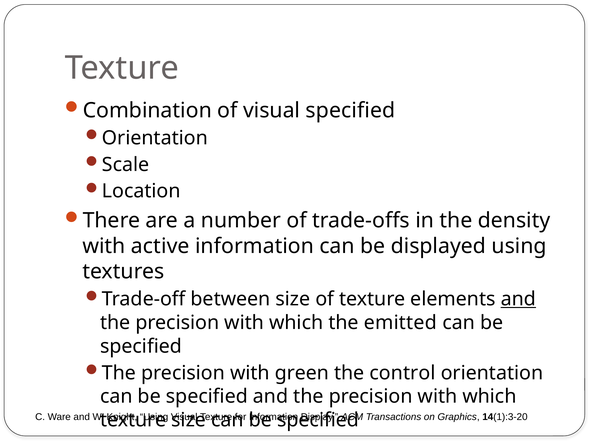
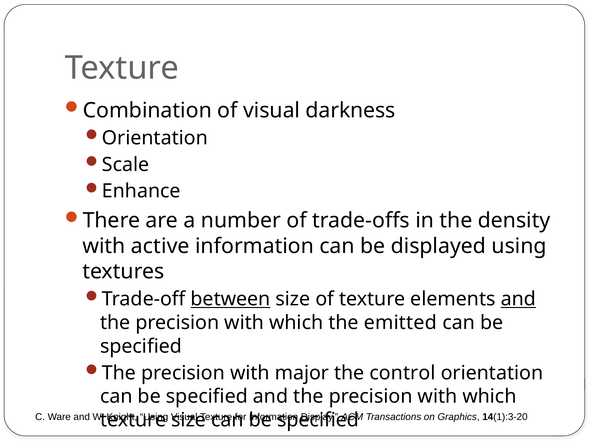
visual specified: specified -> darkness
Location: Location -> Enhance
between underline: none -> present
green: green -> major
